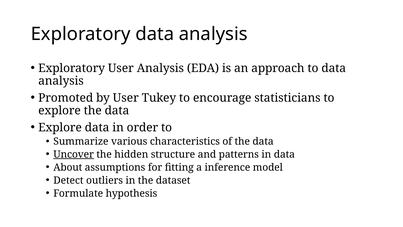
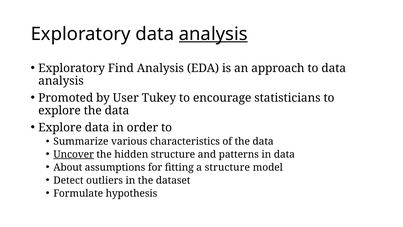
analysis at (213, 34) underline: none -> present
Exploratory User: User -> Find
a inference: inference -> structure
